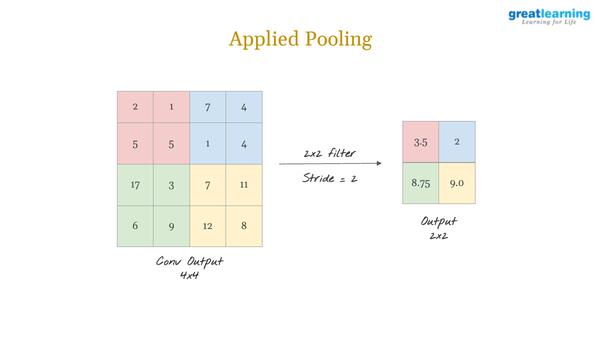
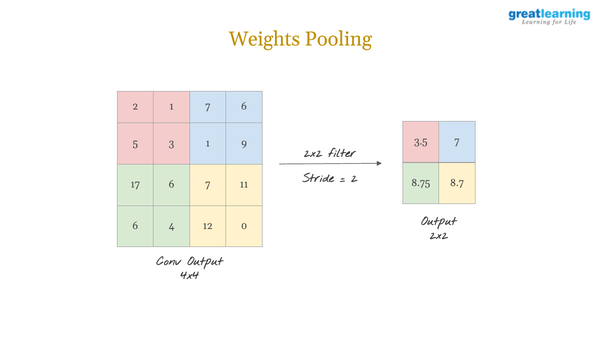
Applied: Applied -> Weights
7 4: 4 -> 6
3.5 2: 2 -> 7
5 5: 5 -> 3
1 4: 4 -> 9
9.0: 9.0 -> 8.7
17 3: 3 -> 6
9: 9 -> 4
8: 8 -> 0
